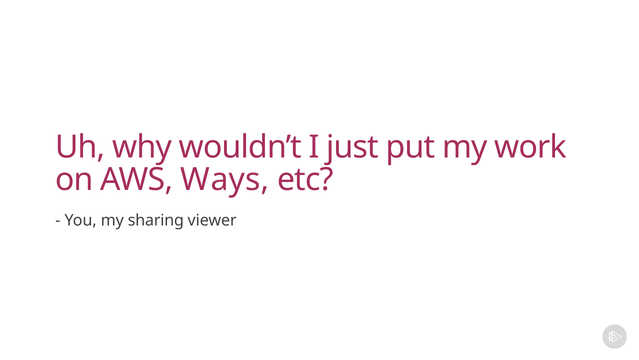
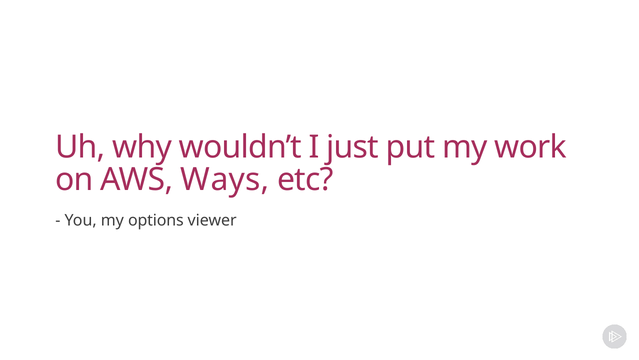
sharing: sharing -> options
